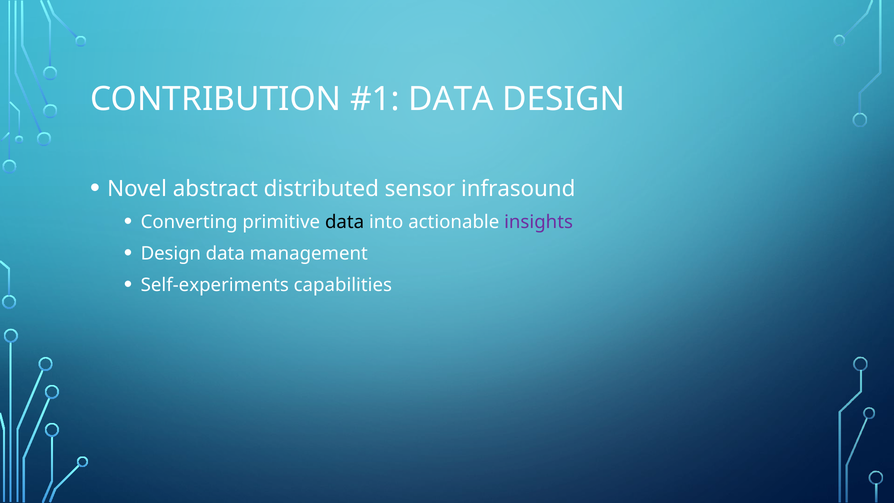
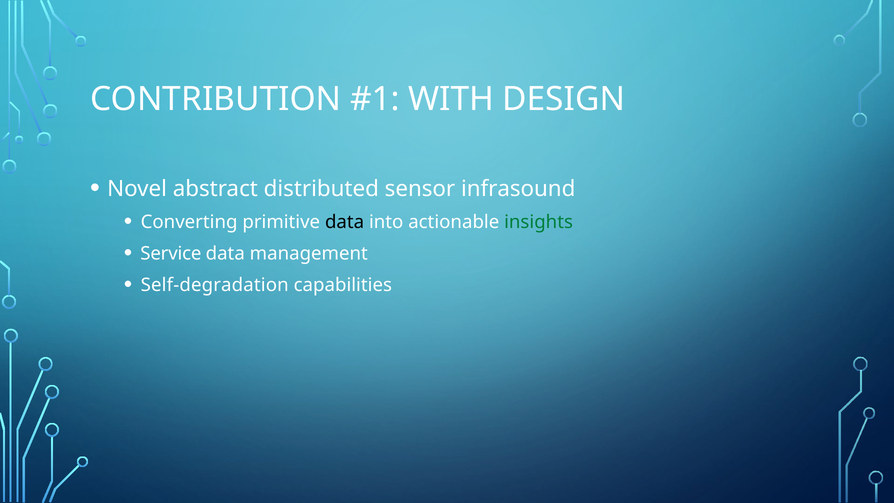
DATA at (451, 99): DATA -> WITH
insights colour: purple -> green
Design at (171, 254): Design -> Service
Self-experiments: Self-experiments -> Self-degradation
